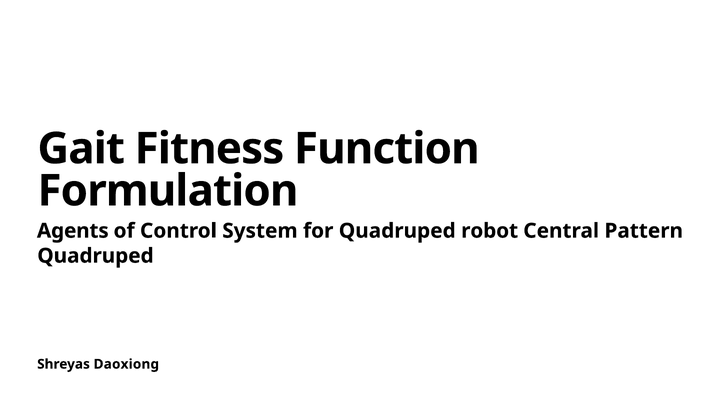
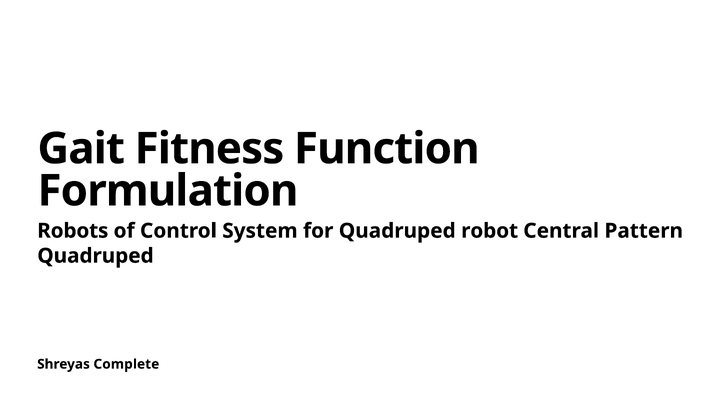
Agents: Agents -> Robots
Daoxiong: Daoxiong -> Complete
